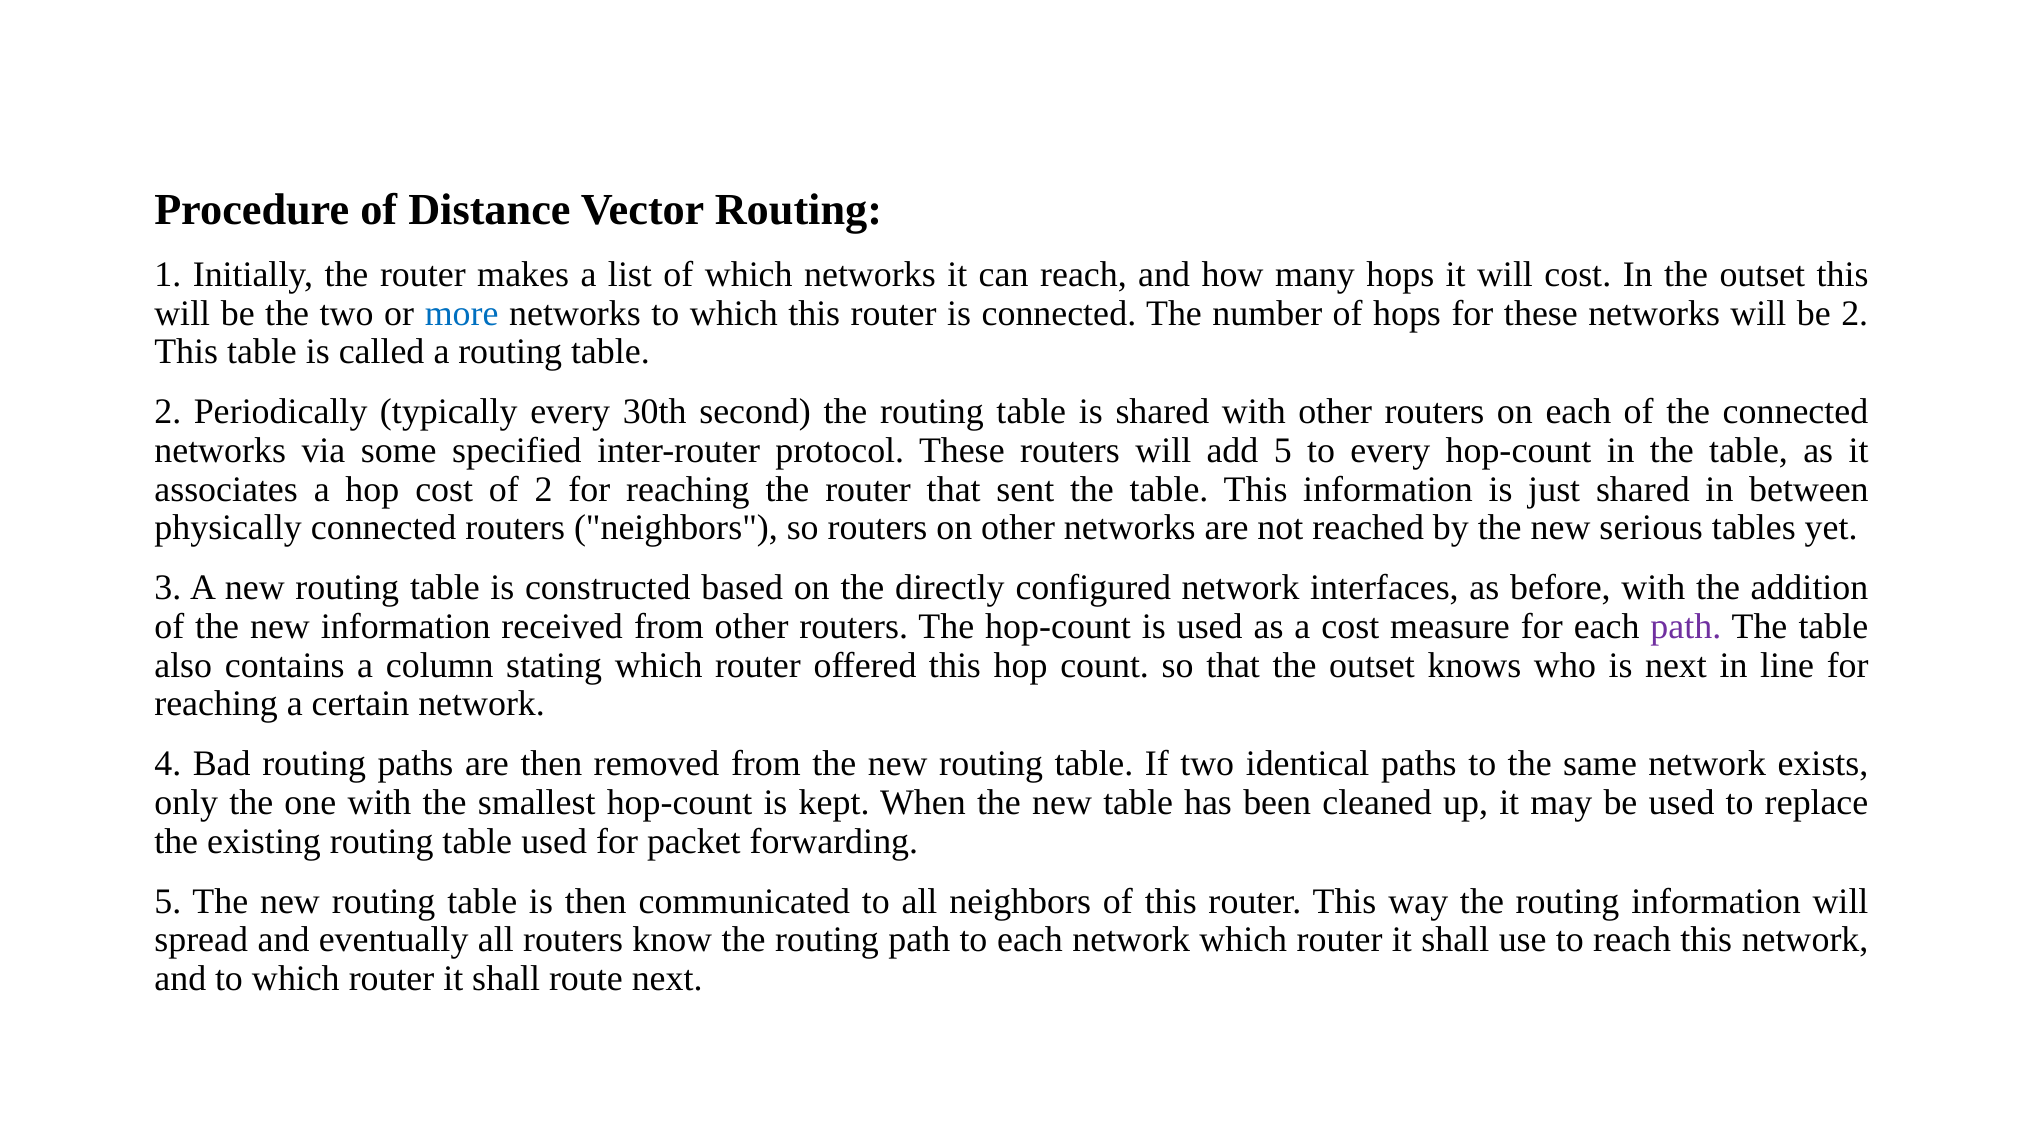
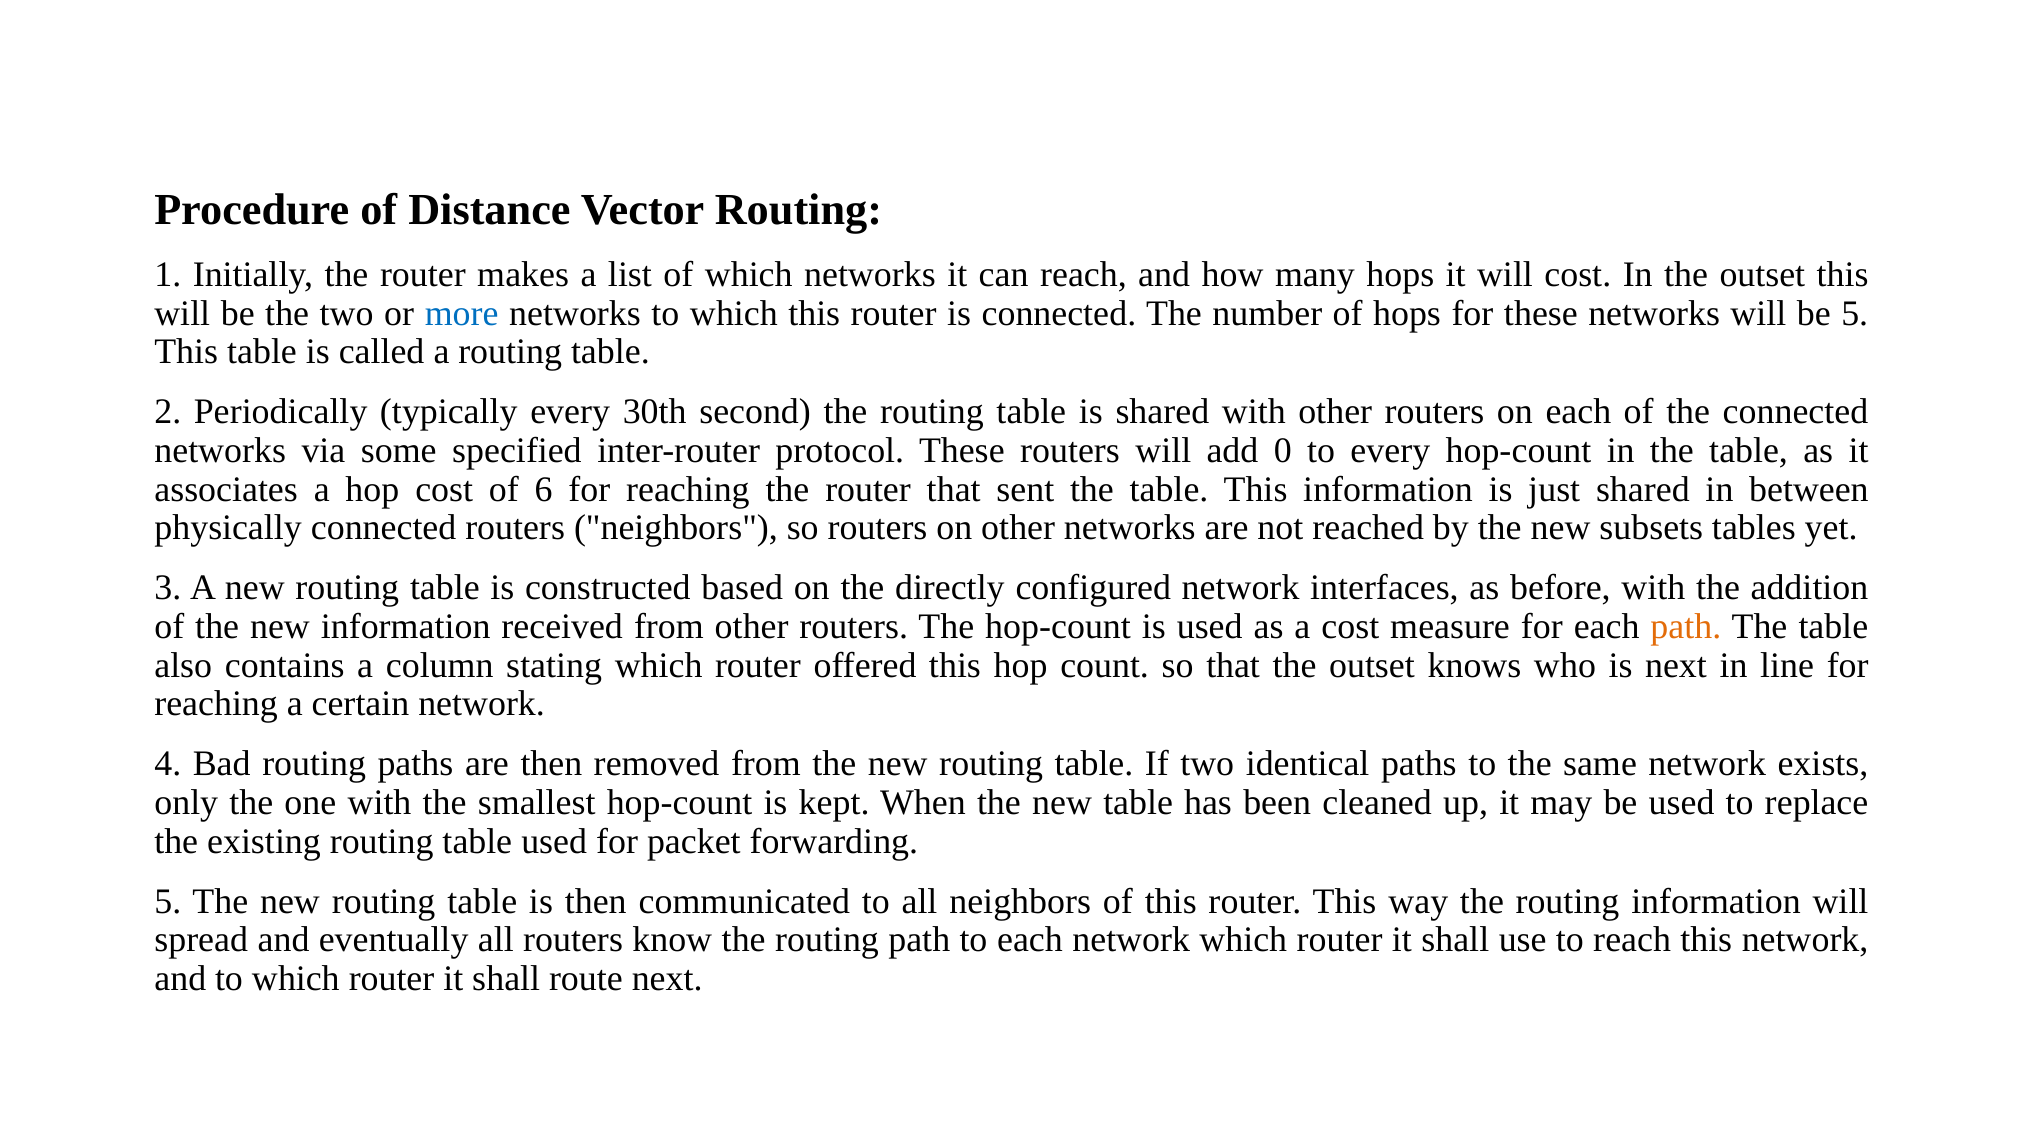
be 2: 2 -> 5
add 5: 5 -> 0
of 2: 2 -> 6
serious: serious -> subsets
path at (1686, 627) colour: purple -> orange
